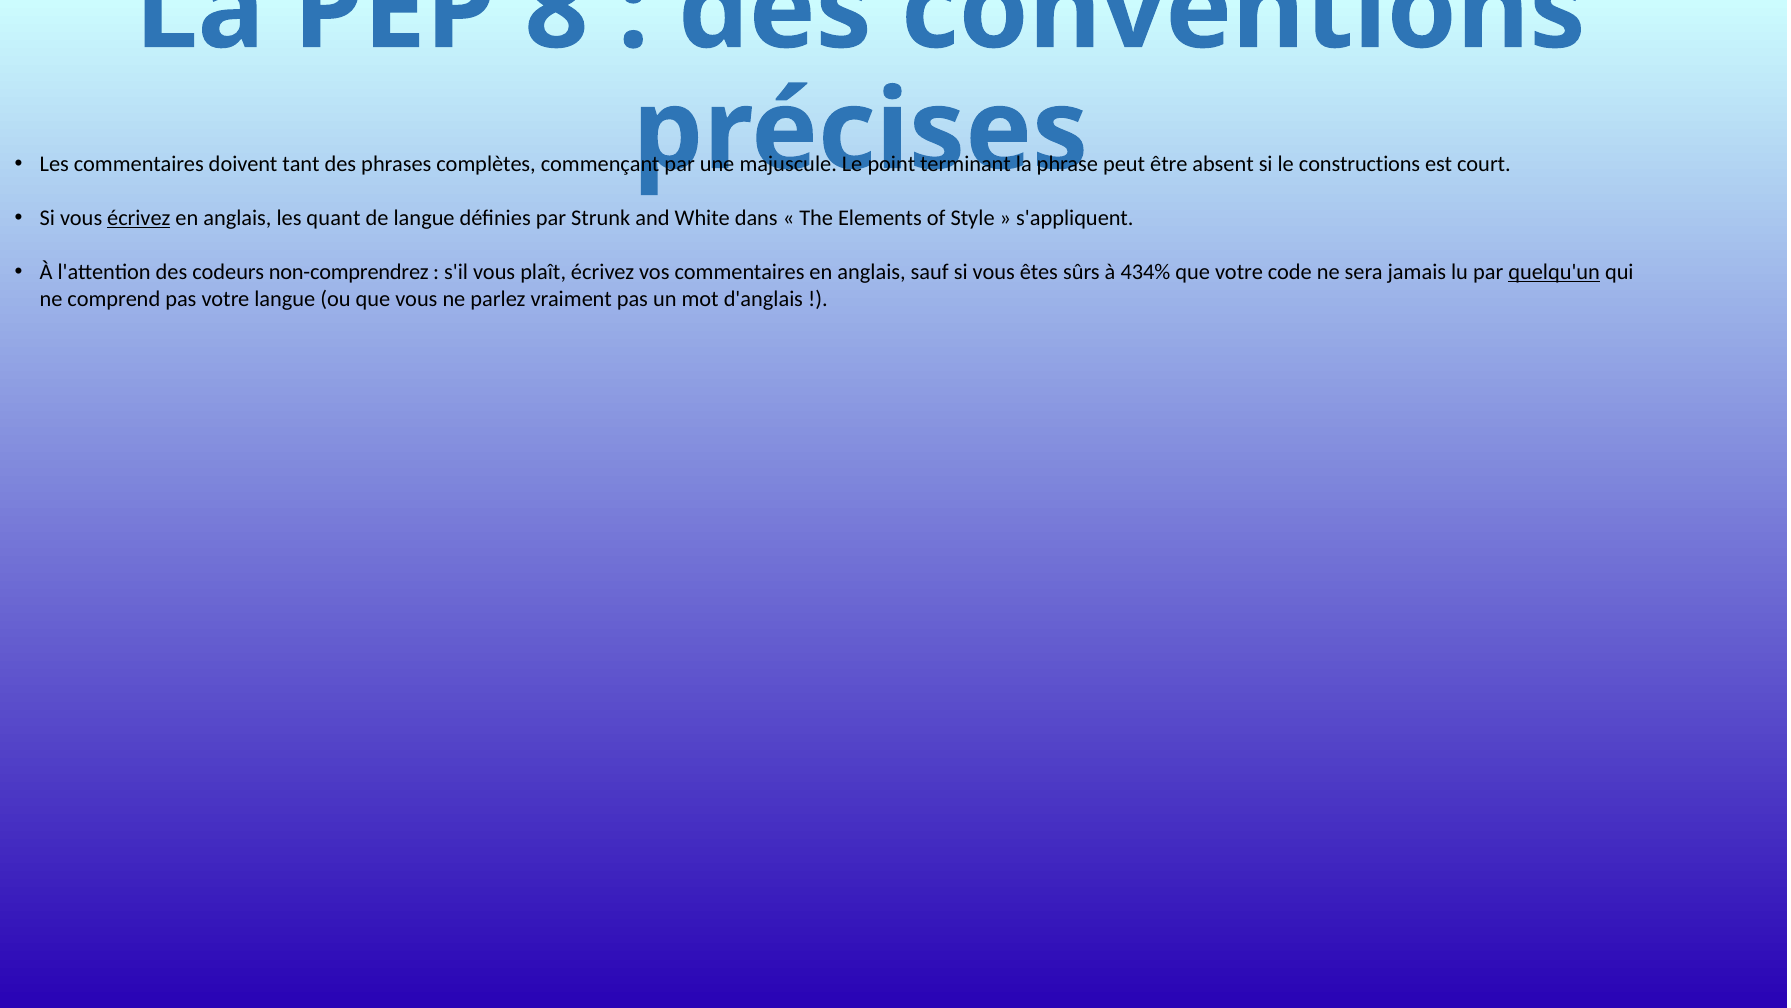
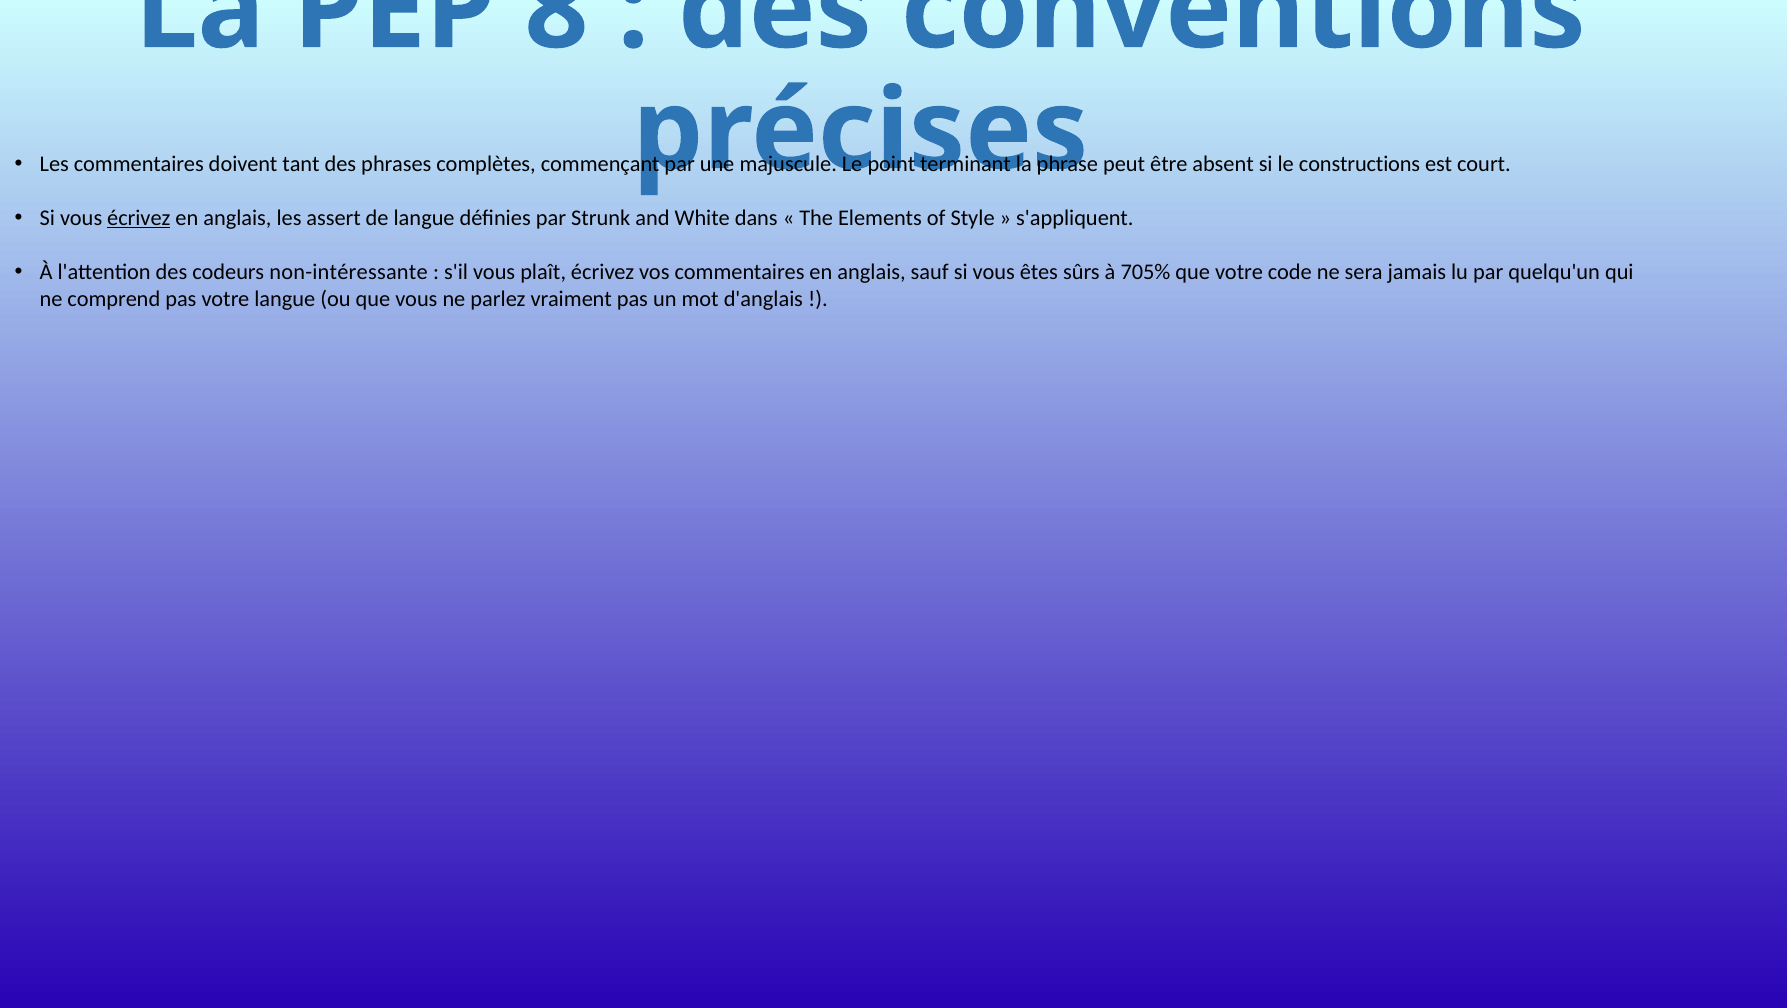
quant: quant -> assert
non-comprendrez: non-comprendrez -> non-intéressante
434%: 434% -> 705%
quelqu'un underline: present -> none
